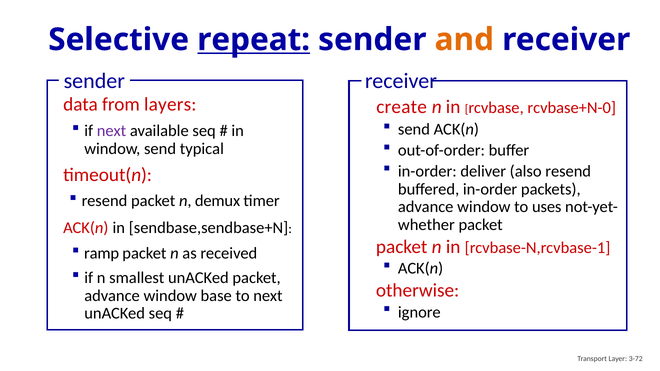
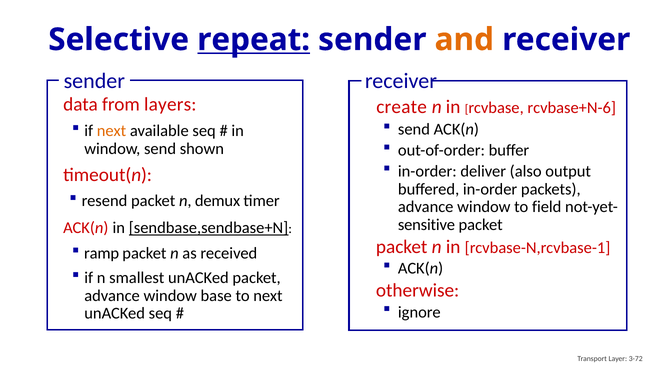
rcvbase+N-0: rcvbase+N-0 -> rcvbase+N-6
next at (112, 131) colour: purple -> orange
typical: typical -> shown
also resend: resend -> output
uses: uses -> field
whether: whether -> sensitive
sendbase,sendbase+N underline: none -> present
